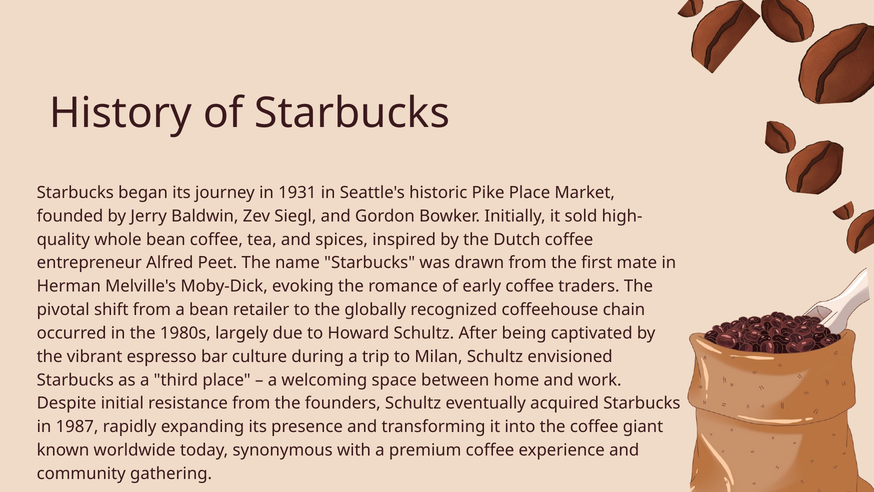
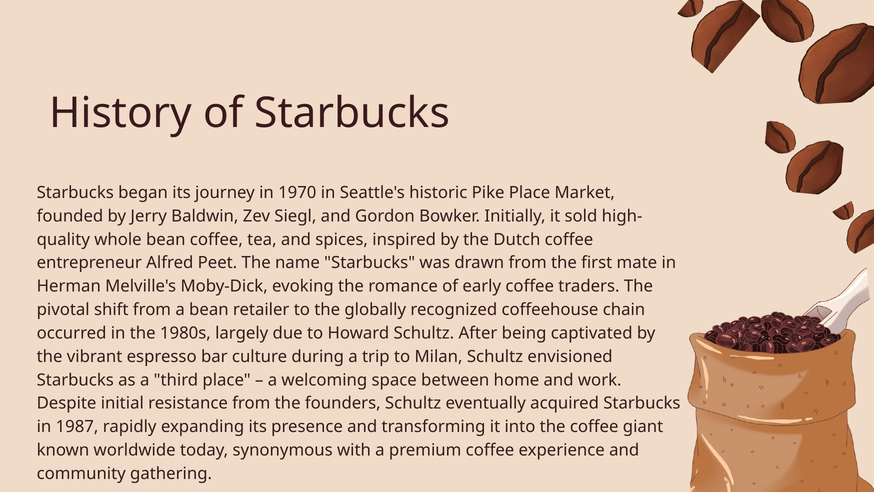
1931: 1931 -> 1970
